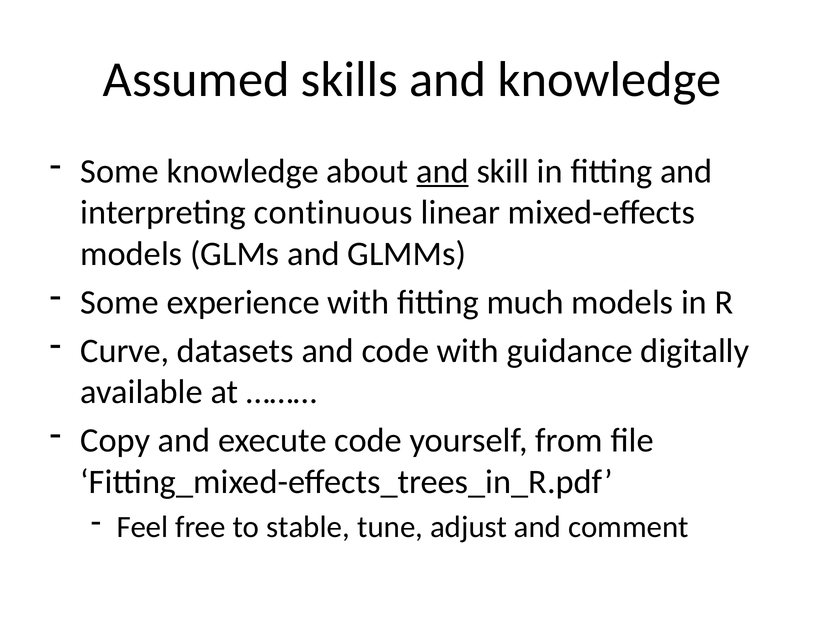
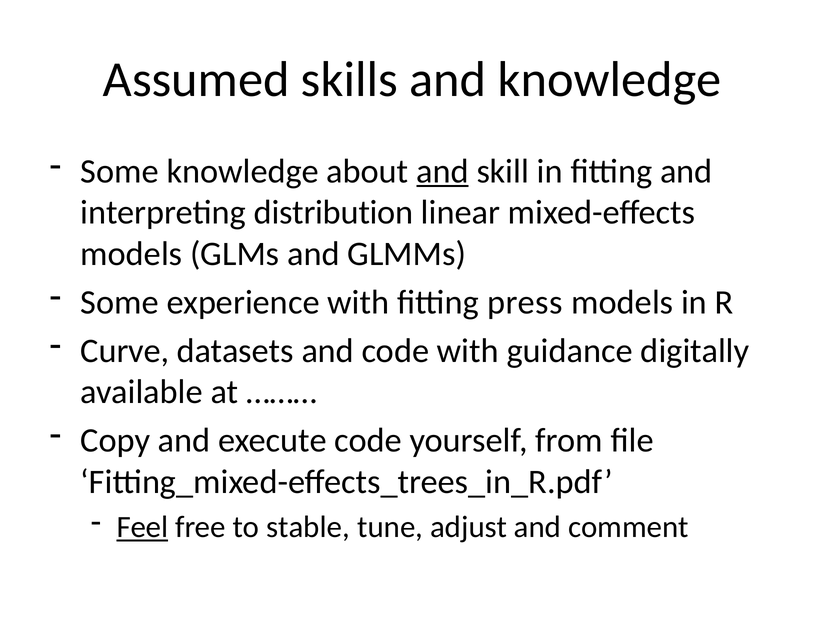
continuous: continuous -> distribution
much: much -> press
Feel underline: none -> present
